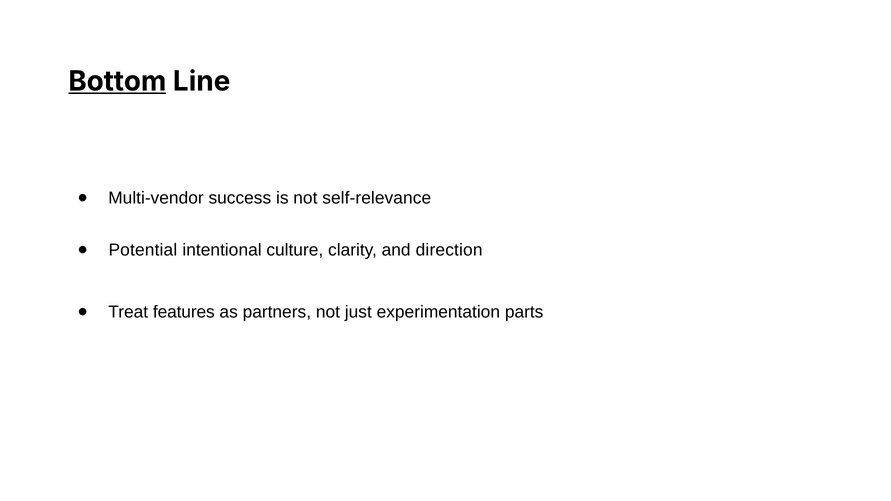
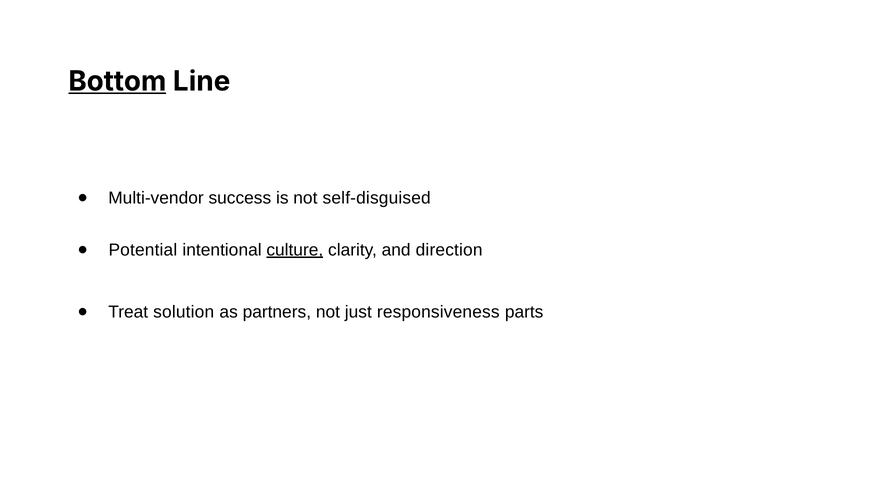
self-relevance: self-relevance -> self-disguised
culture underline: none -> present
features: features -> solution
experimentation: experimentation -> responsiveness
